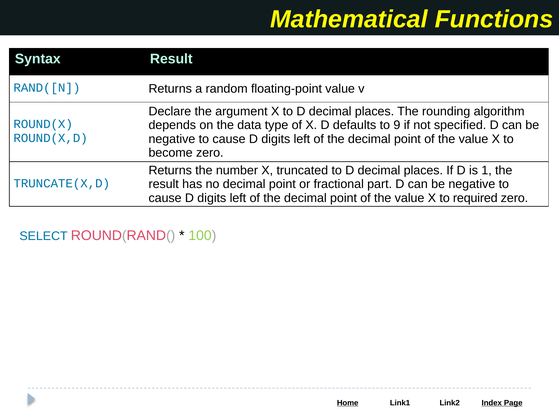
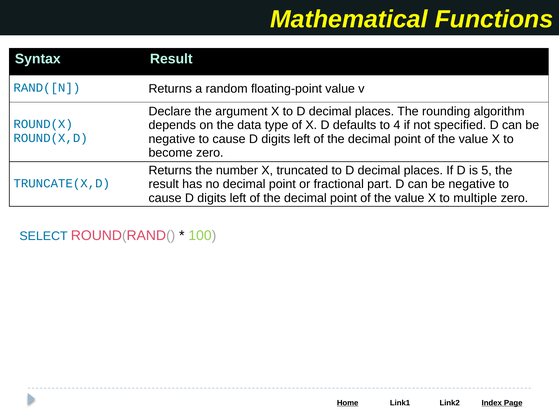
9: 9 -> 4
1: 1 -> 5
required: required -> multiple
